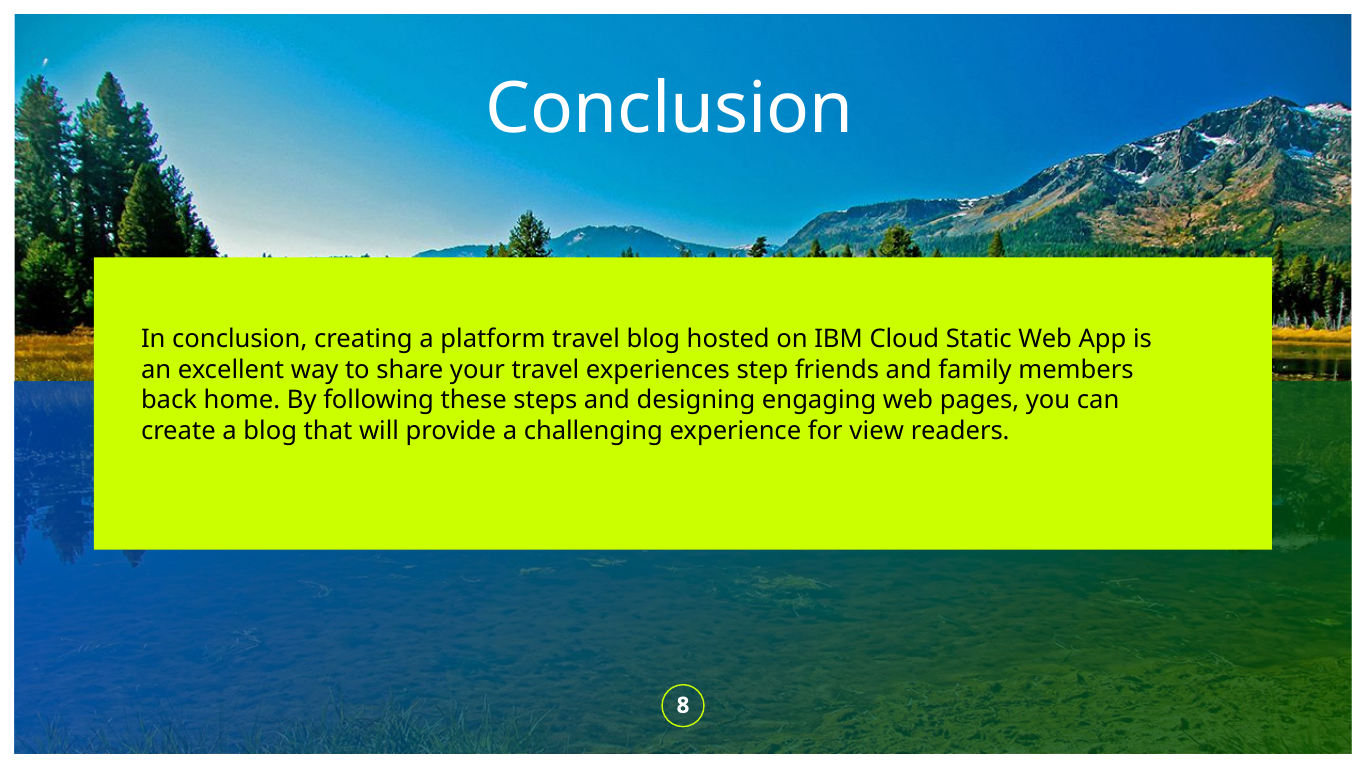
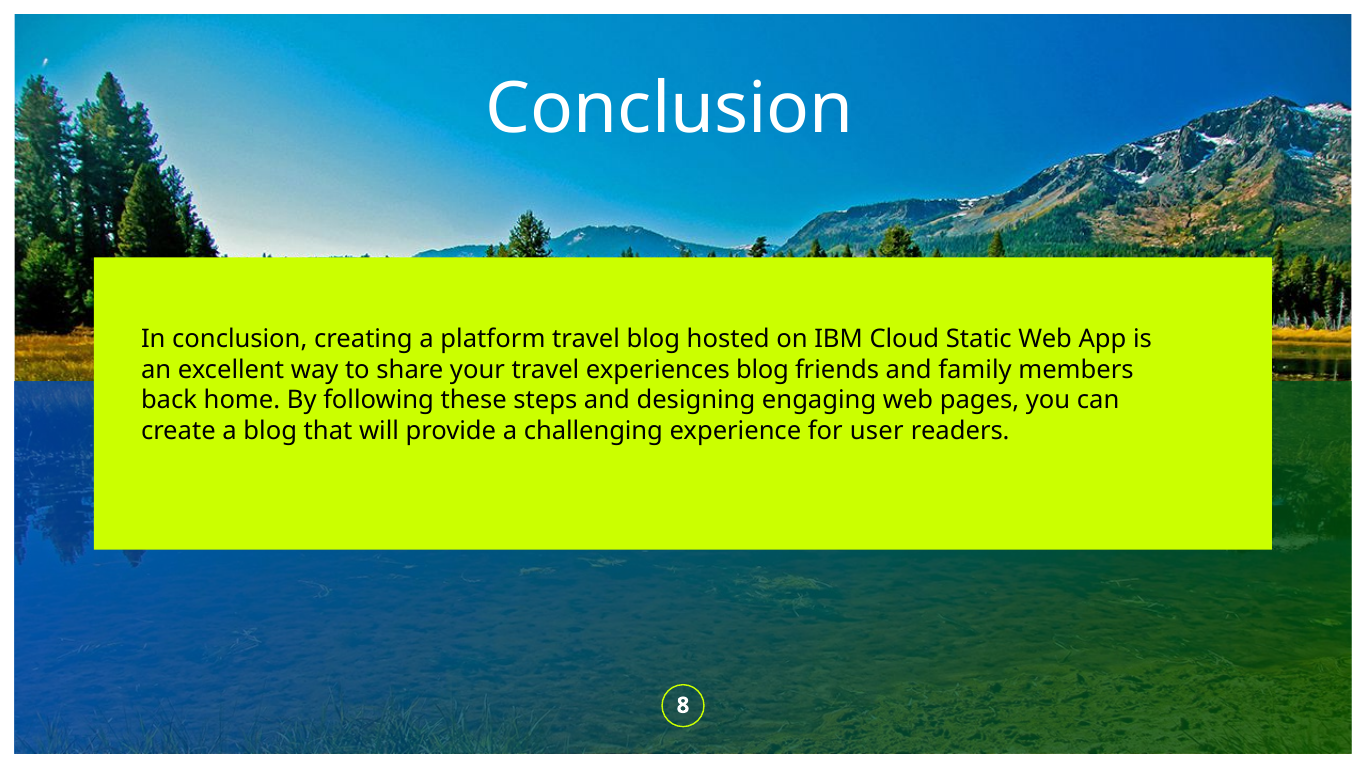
experiences step: step -> blog
view: view -> user
